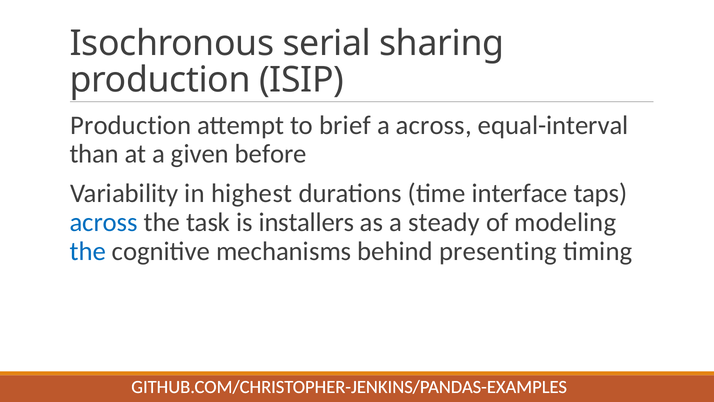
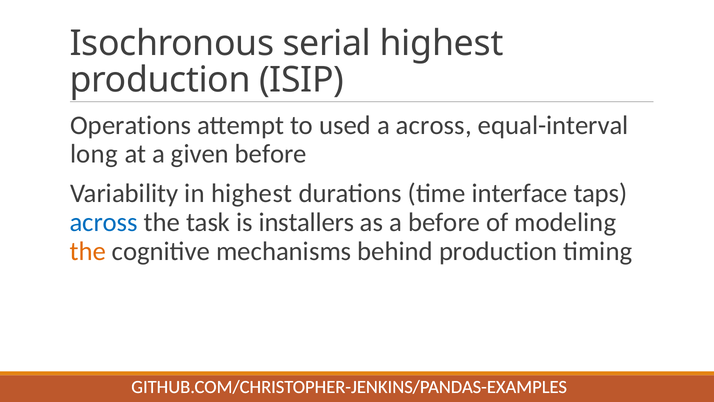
serial sharing: sharing -> highest
Production at (131, 125): Production -> Operations
brief: brief -> used
than: than -> long
a steady: steady -> before
the at (88, 251) colour: blue -> orange
behind presenting: presenting -> production
